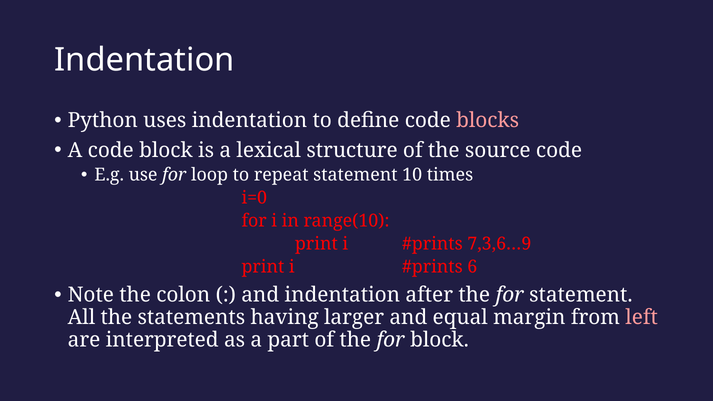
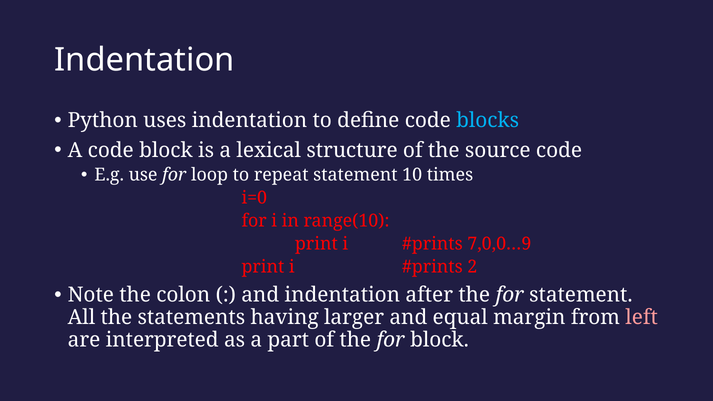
blocks colour: pink -> light blue
7,3,6…9: 7,3,6…9 -> 7,0,0…9
6: 6 -> 2
